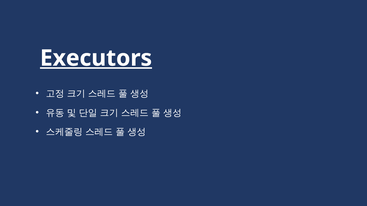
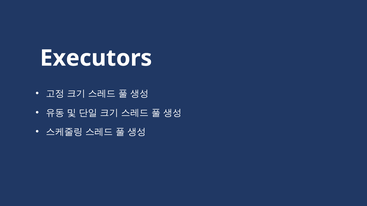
Executors underline: present -> none
